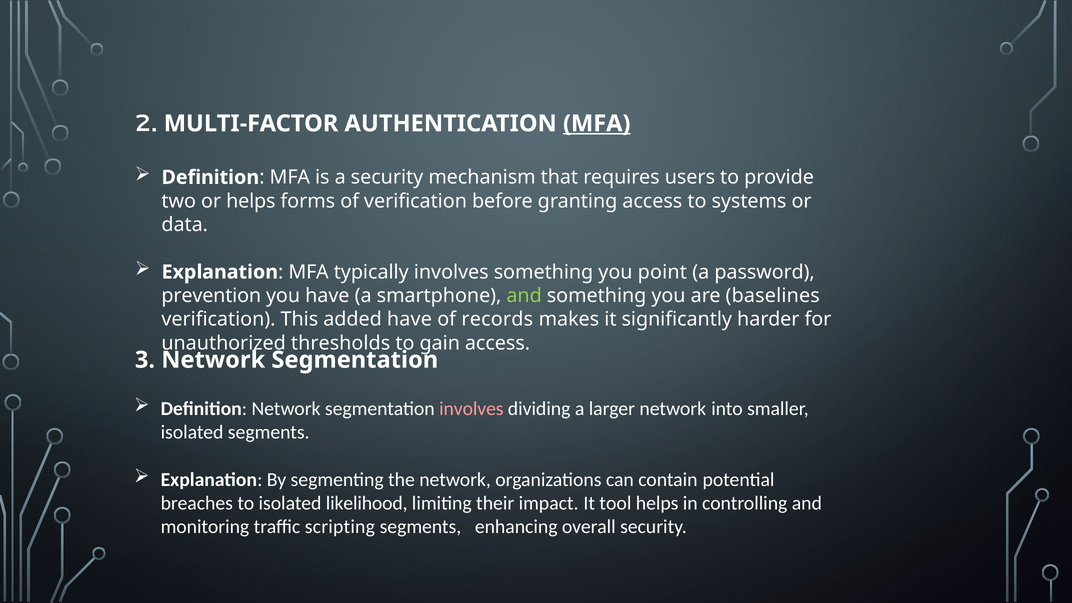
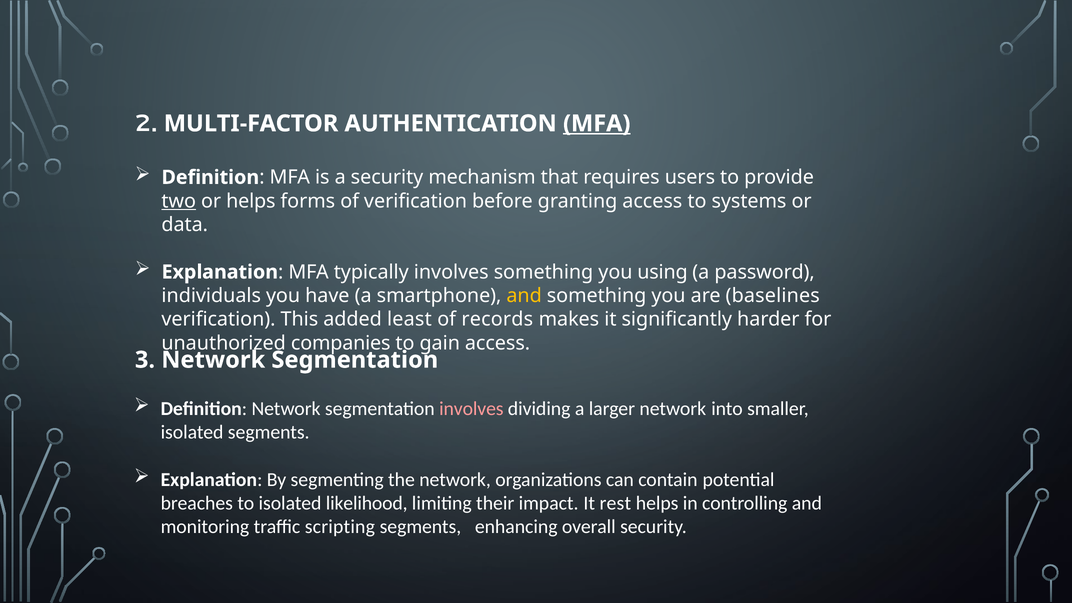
two underline: none -> present
point: point -> using
prevention: prevention -> individuals
and at (524, 296) colour: light green -> yellow
added have: have -> least
thresholds: thresholds -> companies
tool: tool -> rest
